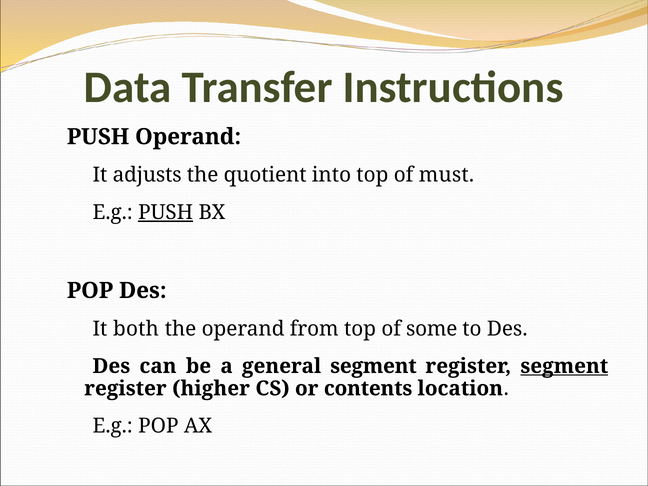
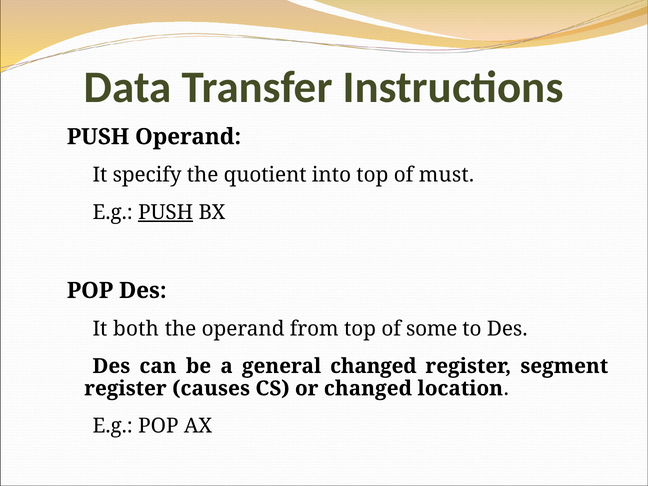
adjusts: adjusts -> specify
general segment: segment -> changed
segment at (564, 366) underline: present -> none
higher: higher -> causes
or contents: contents -> changed
